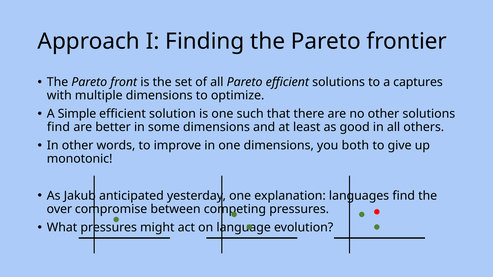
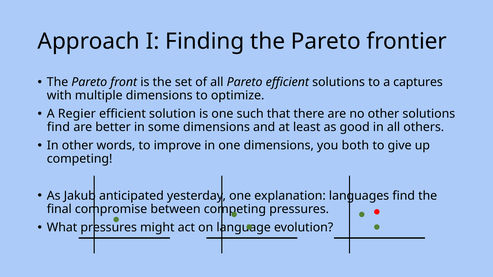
Simple: Simple -> Regier
monotonic at (80, 159): monotonic -> competing
over: over -> final
